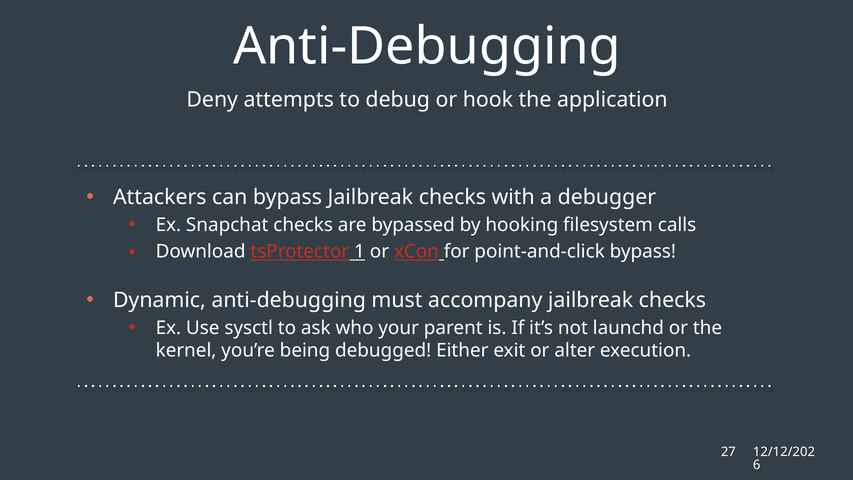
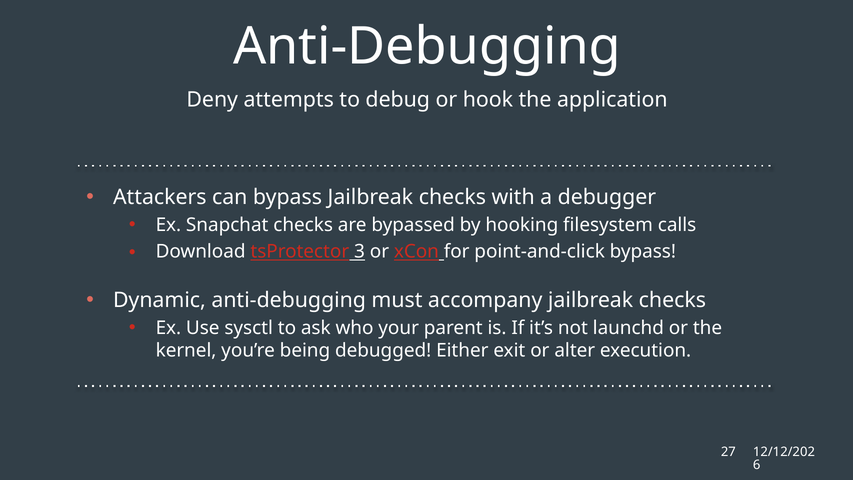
1: 1 -> 3
